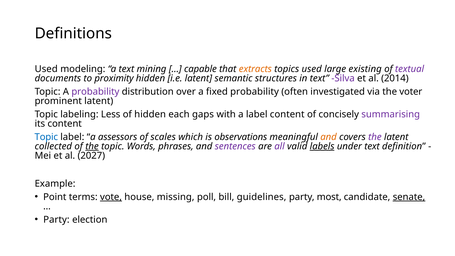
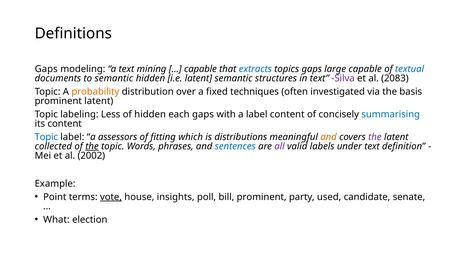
Used at (46, 69): Used -> Gaps
extracts colour: orange -> blue
topics used: used -> gaps
large existing: existing -> capable
textual colour: purple -> blue
to proximity: proximity -> semantic
2014: 2014 -> 2083
probability at (95, 92) colour: purple -> orange
fixed probability: probability -> techniques
voter: voter -> basis
summarising colour: purple -> blue
scales: scales -> fitting
observations: observations -> distributions
sentences colour: purple -> blue
labels underline: present -> none
2027: 2027 -> 2002
missing: missing -> insights
bill guidelines: guidelines -> prominent
most: most -> used
senate underline: present -> none
Party at (56, 220): Party -> What
